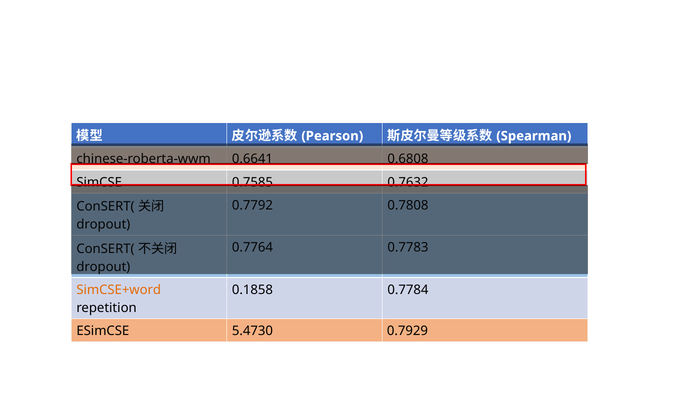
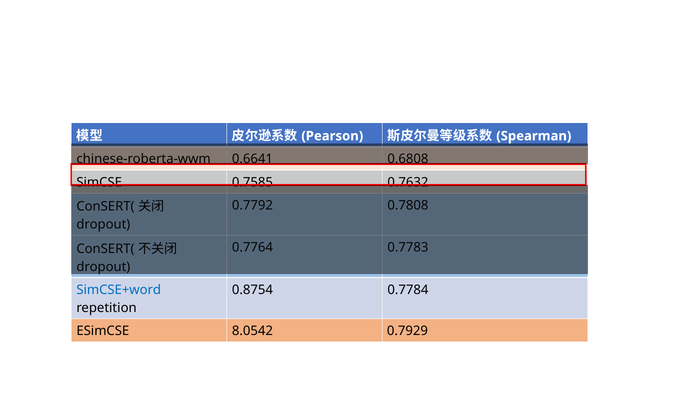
SimCSE+word colour: orange -> blue
0.1858: 0.1858 -> 0.8754
5.4730: 5.4730 -> 8.0542
